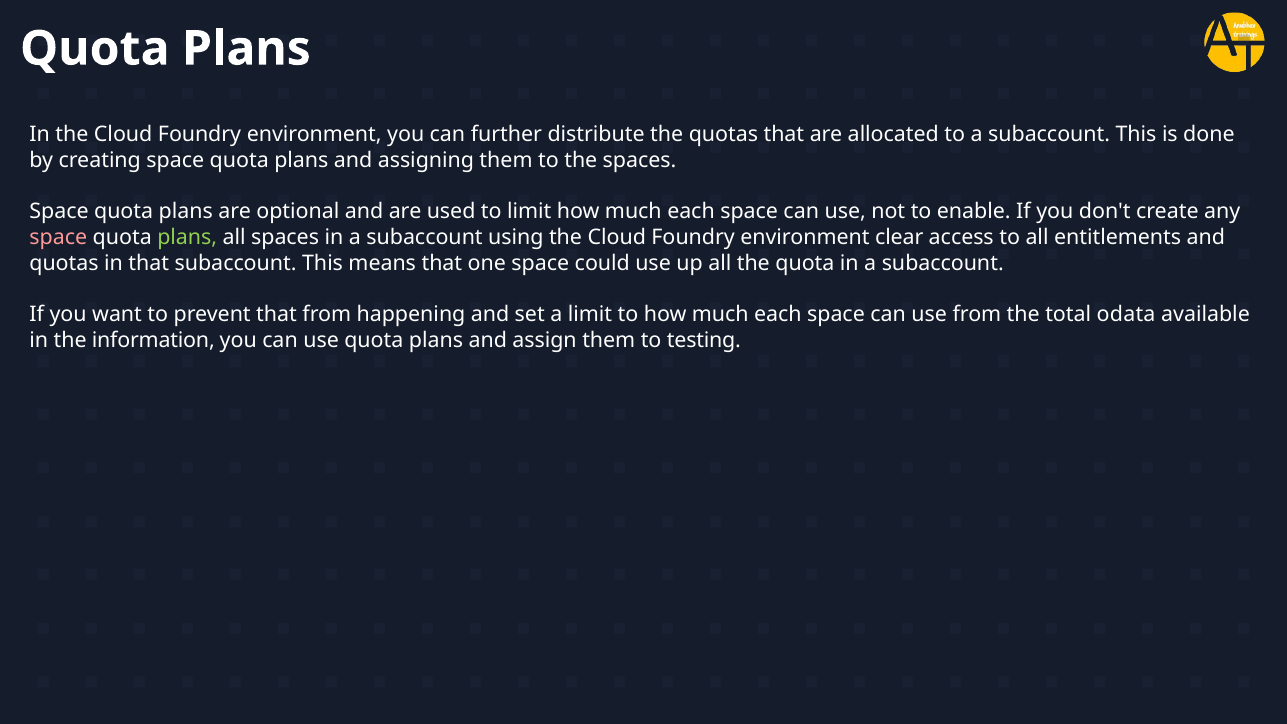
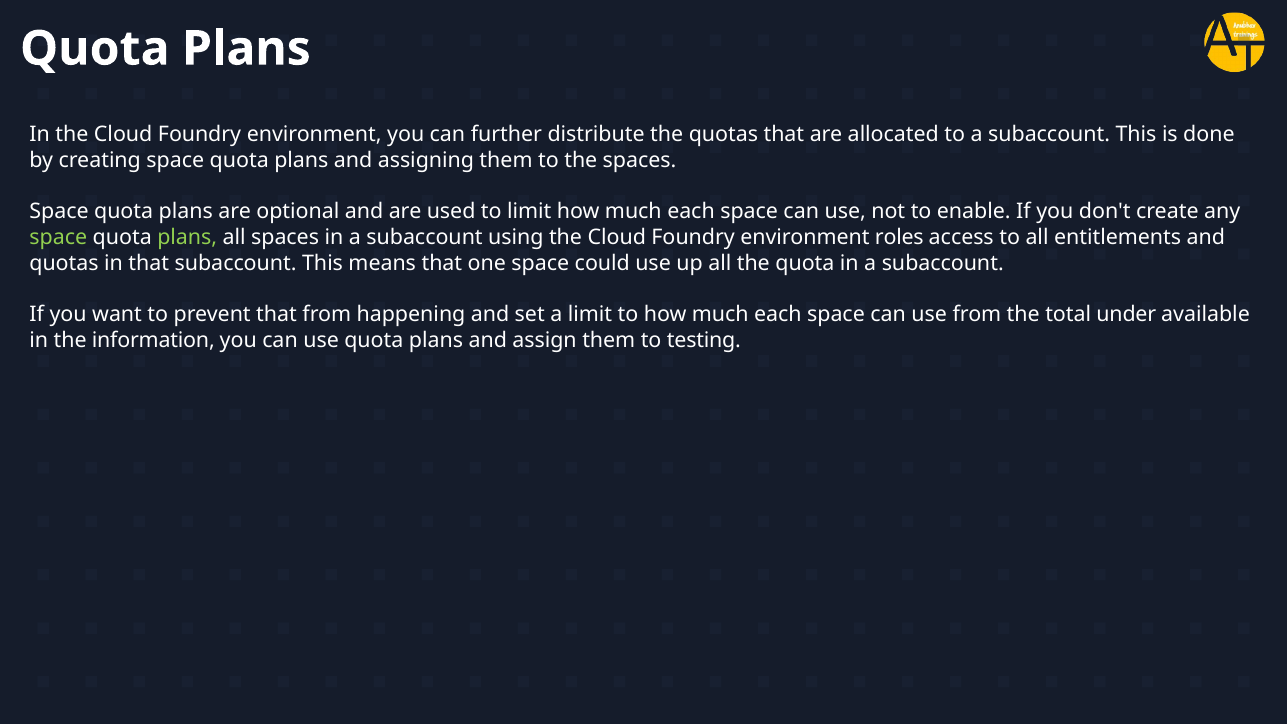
space at (58, 237) colour: pink -> light green
clear: clear -> roles
odata: odata -> under
